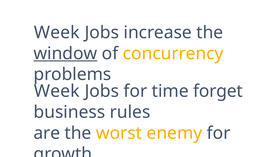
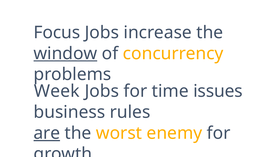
Week at (57, 33): Week -> Focus
forget: forget -> issues
are underline: none -> present
